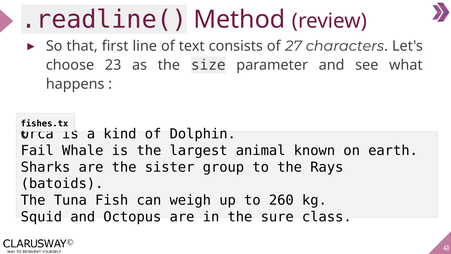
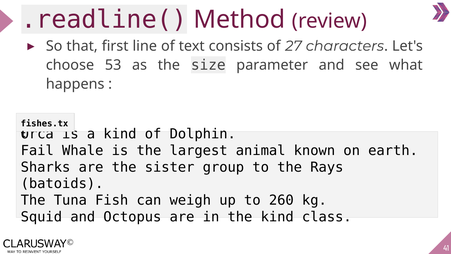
23: 23 -> 53
the sure: sure -> kind
